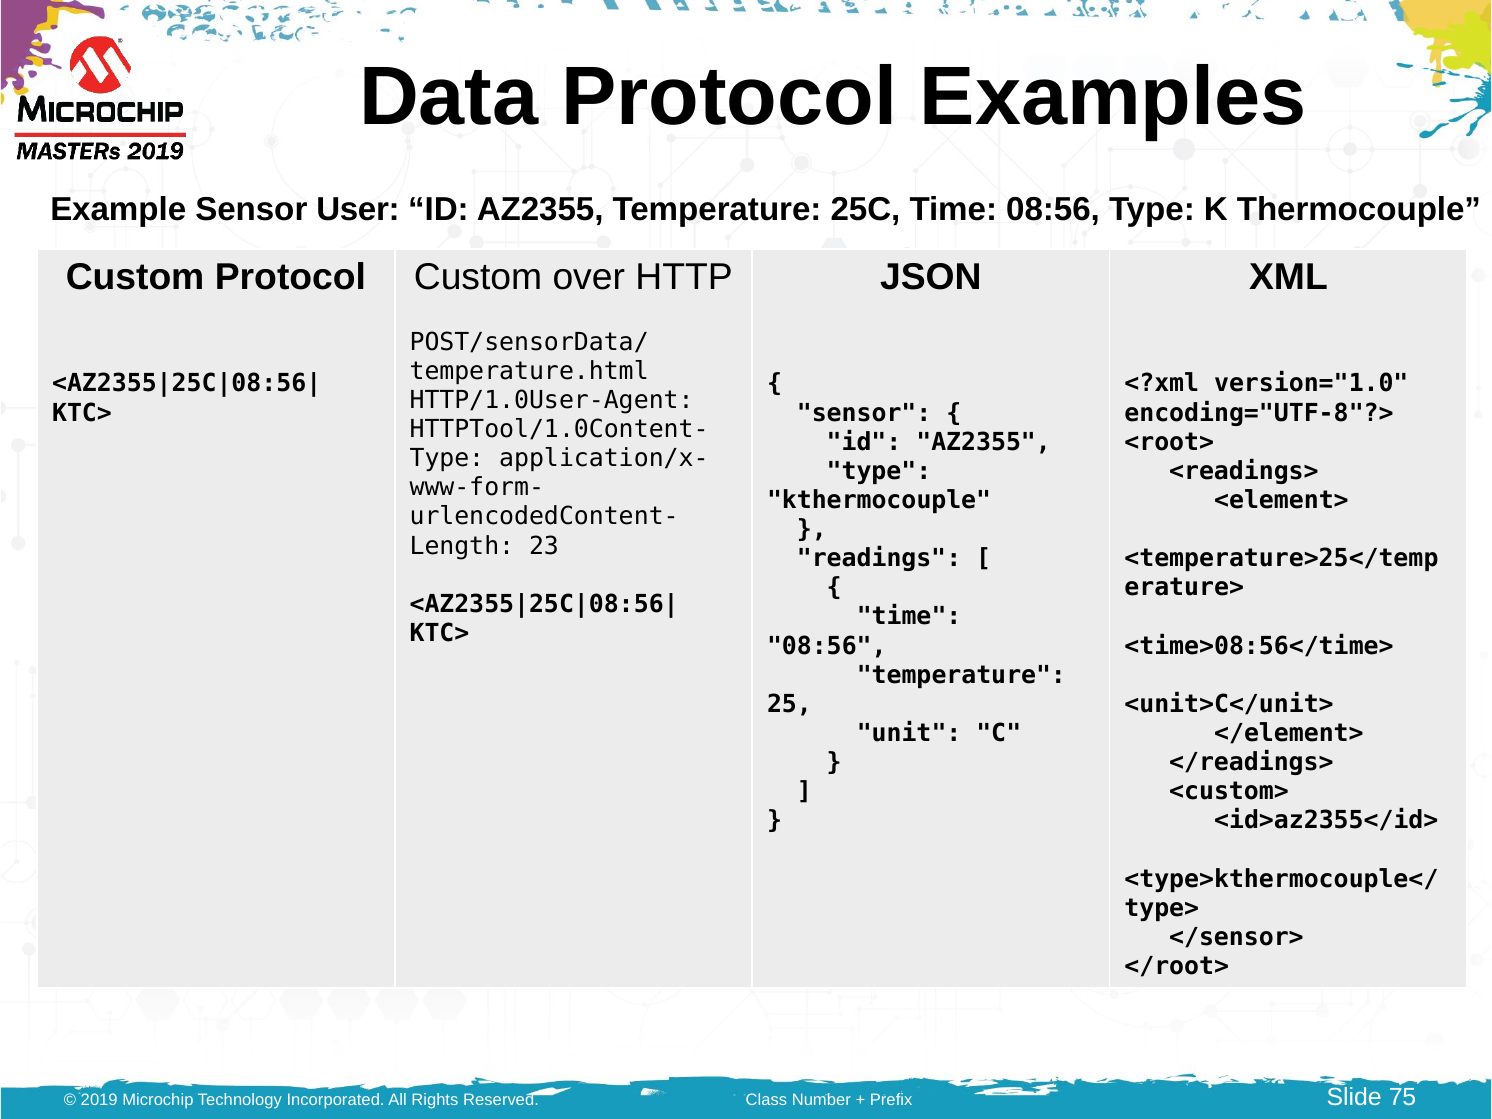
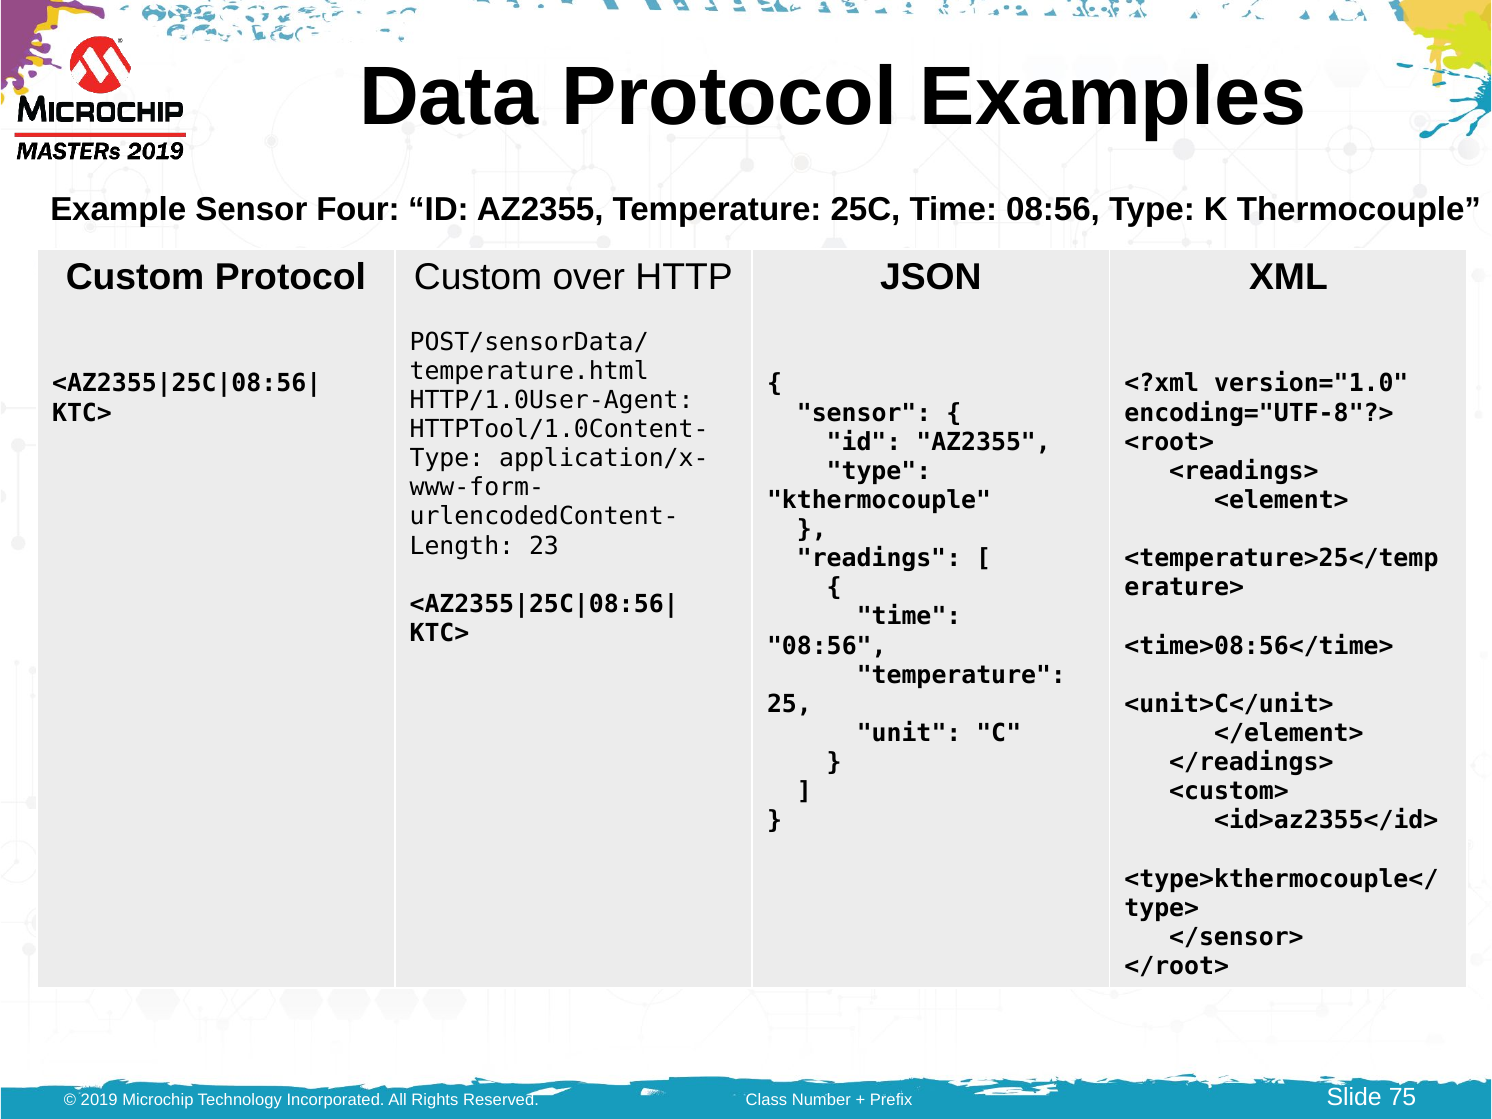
User: User -> Four
